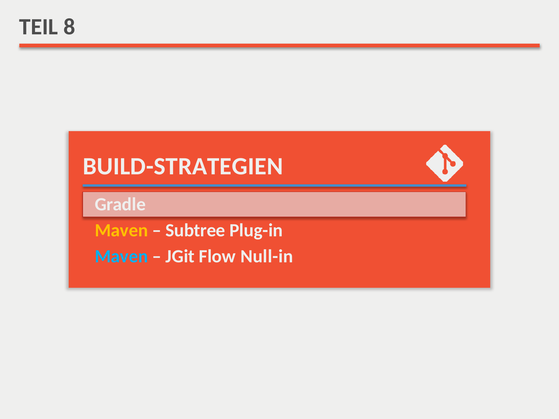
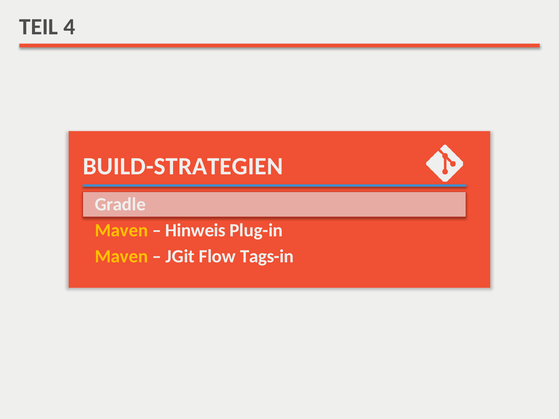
8: 8 -> 4
Subtree: Subtree -> Hinweis
Maven at (121, 257) colour: light blue -> yellow
Null-in: Null-in -> Tags-in
